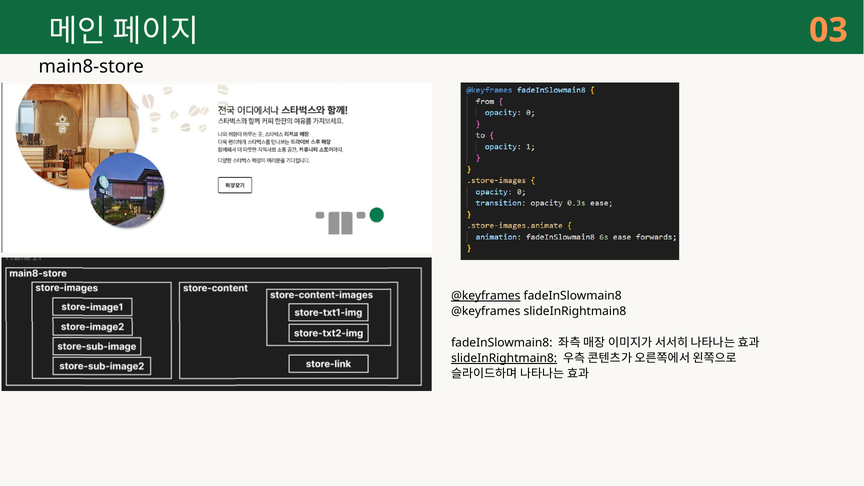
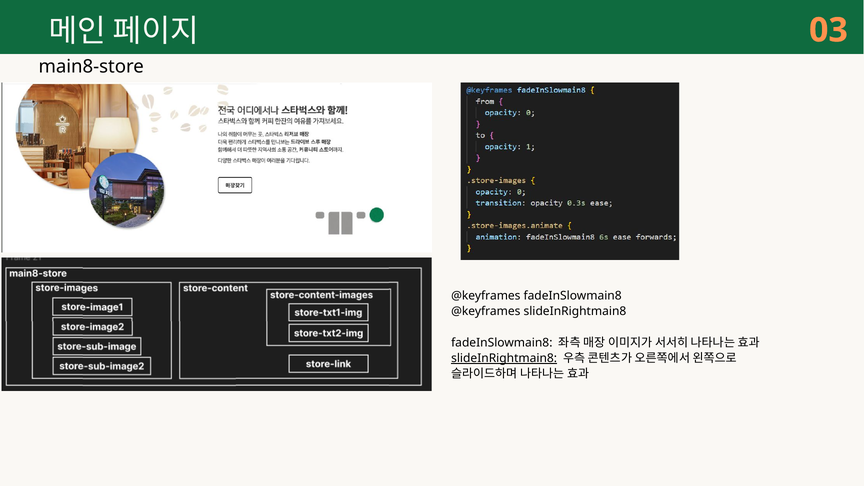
@keyframes at (486, 296) underline: present -> none
